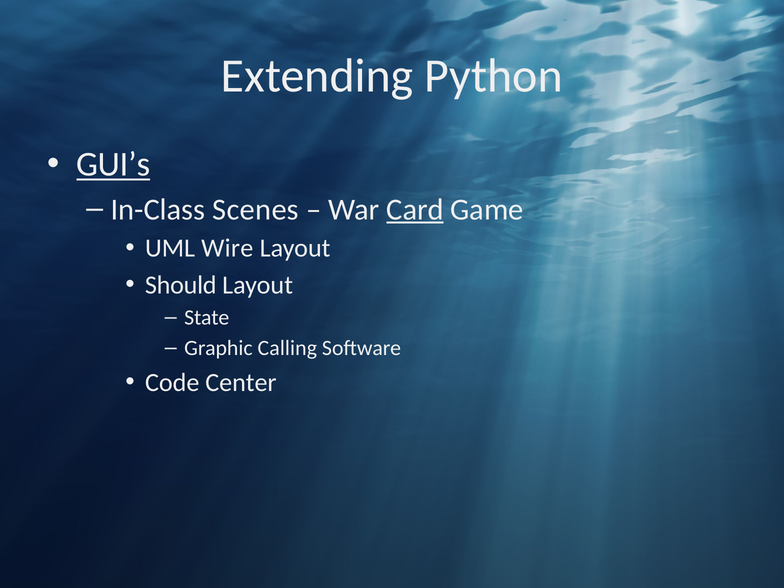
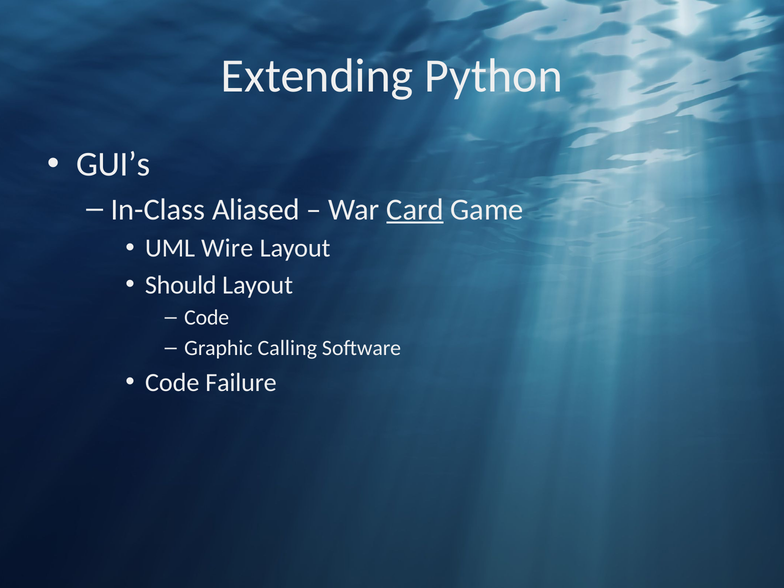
GUI’s underline: present -> none
Scenes: Scenes -> Aliased
State at (207, 318): State -> Code
Center: Center -> Failure
